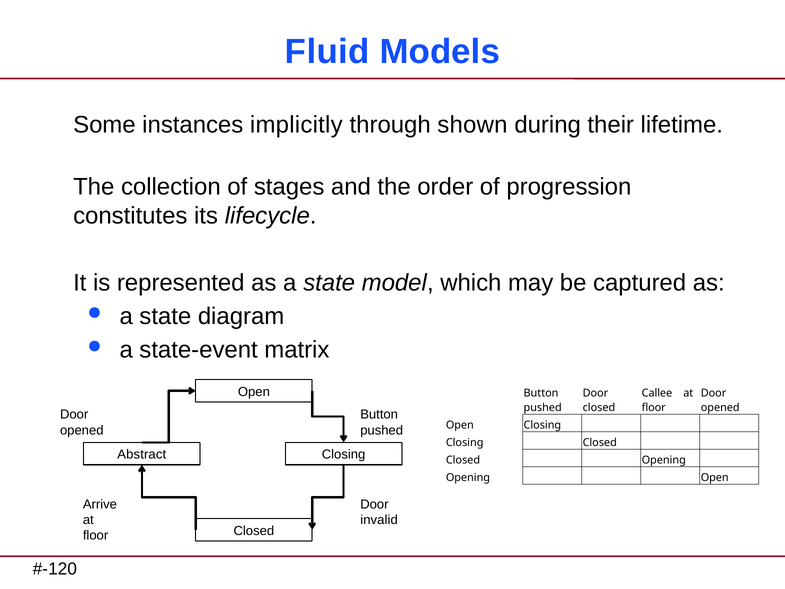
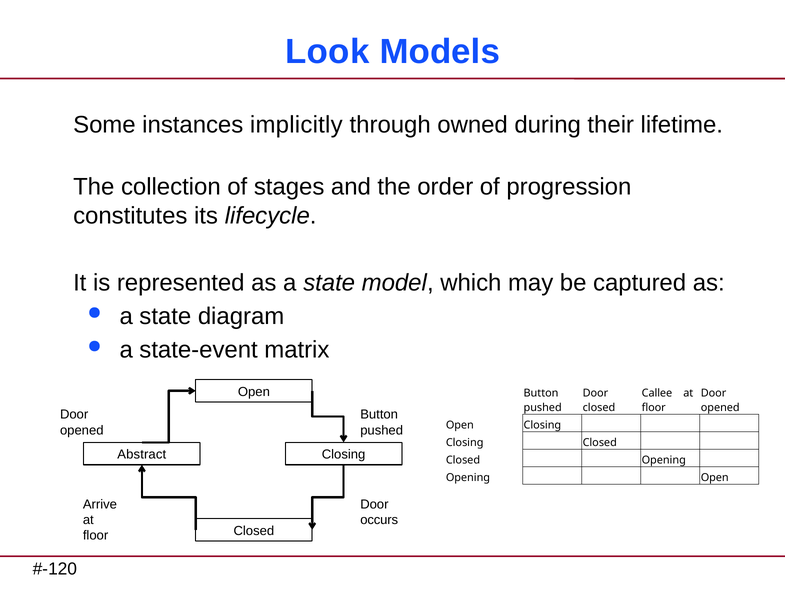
Fluid: Fluid -> Look
shown: shown -> owned
invalid: invalid -> occurs
